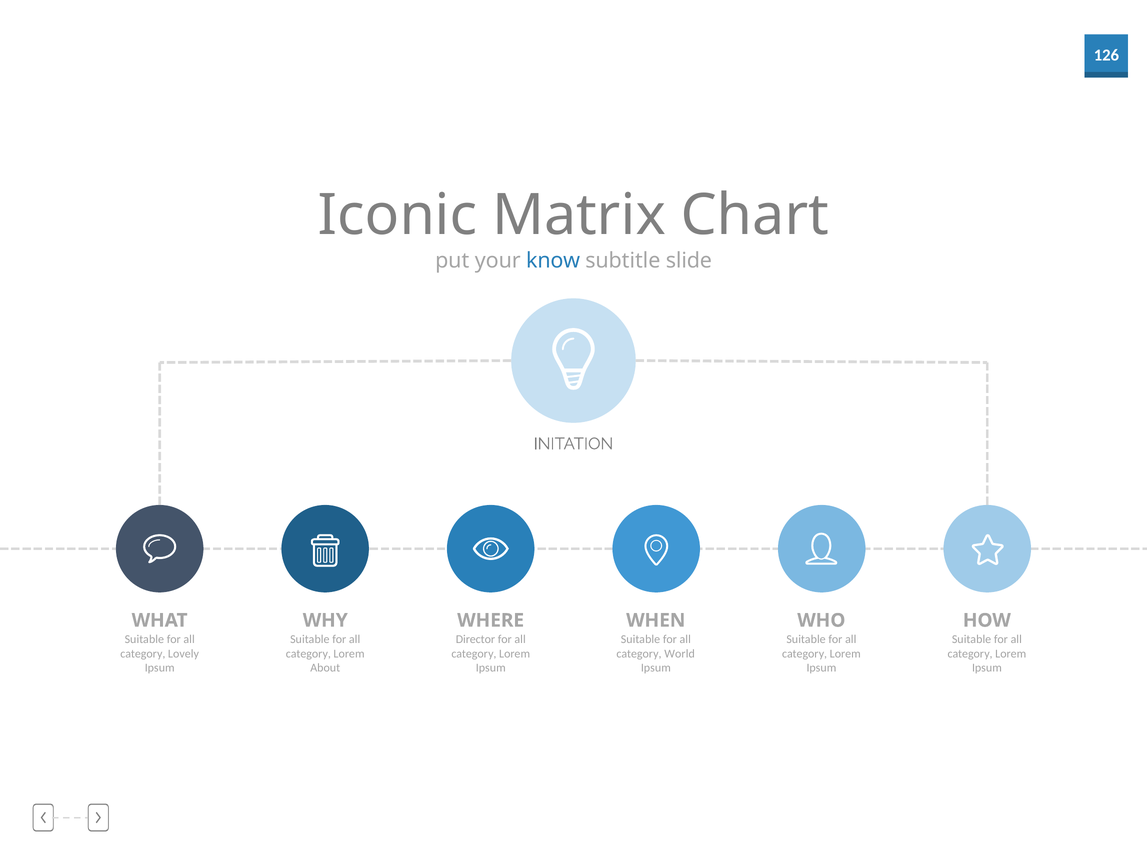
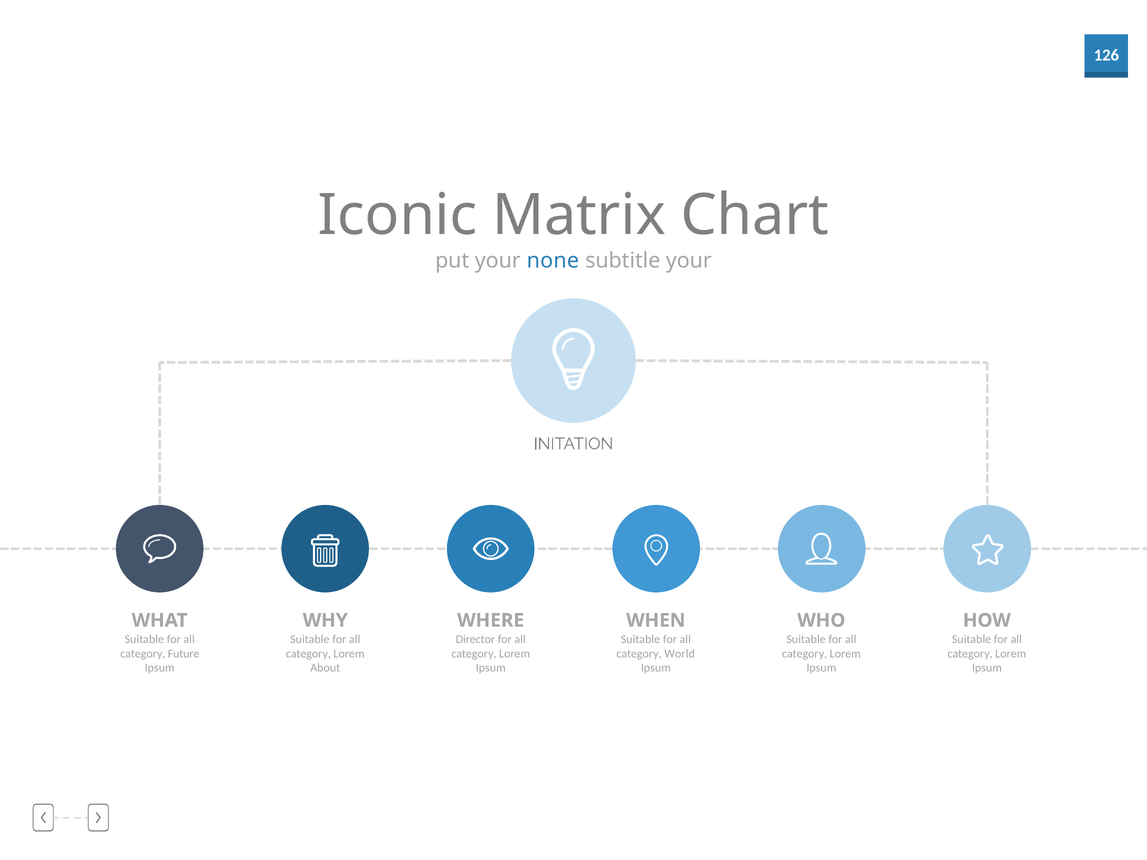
know: know -> none
subtitle slide: slide -> your
Lovely: Lovely -> Future
